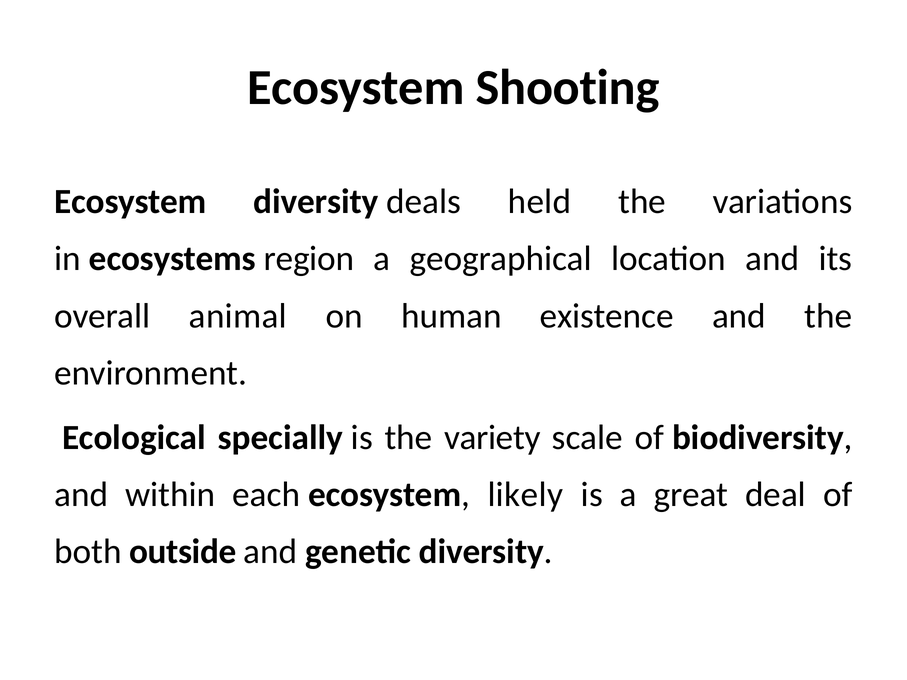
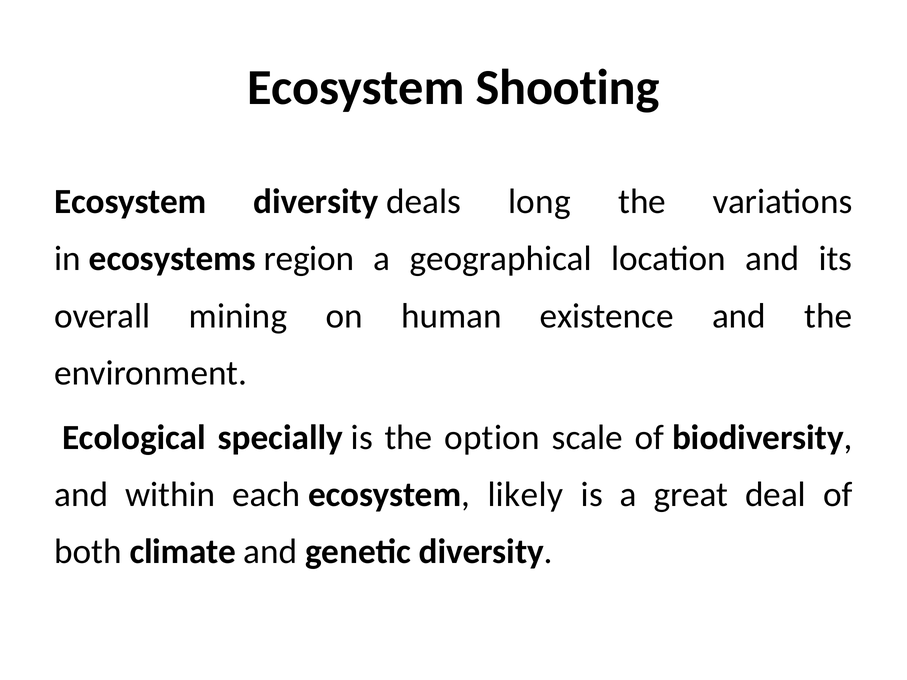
held: held -> long
animal: animal -> mining
variety: variety -> option
outside: outside -> climate
